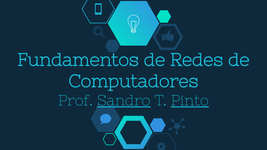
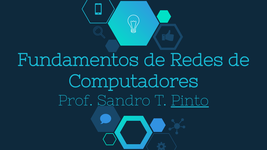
Sandro underline: present -> none
